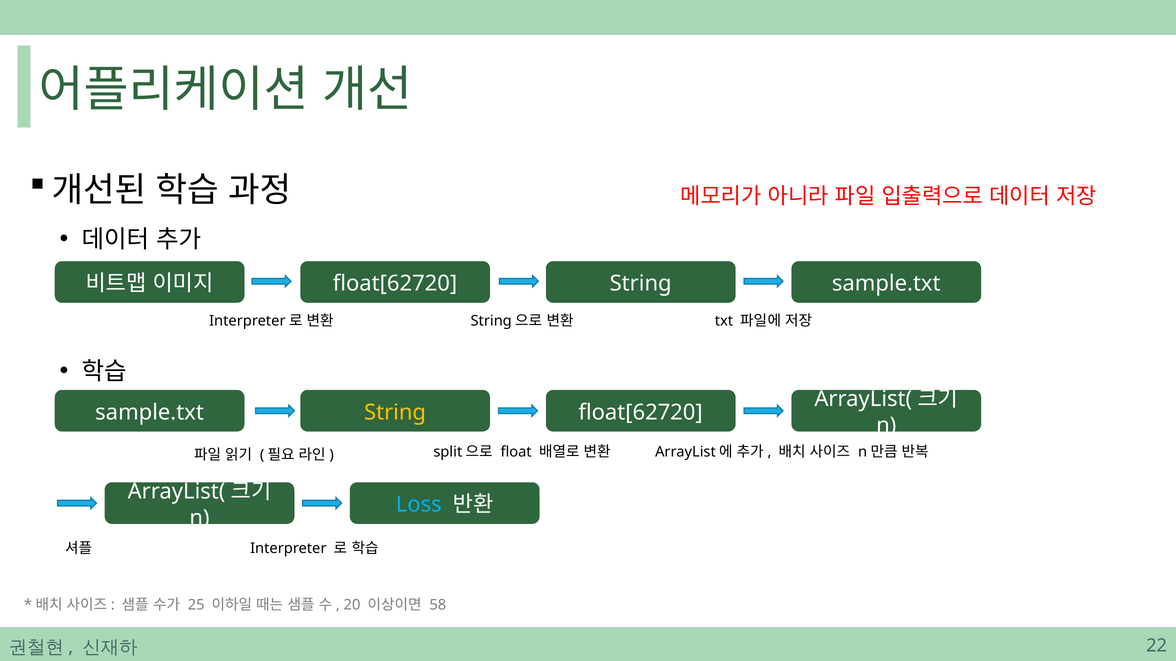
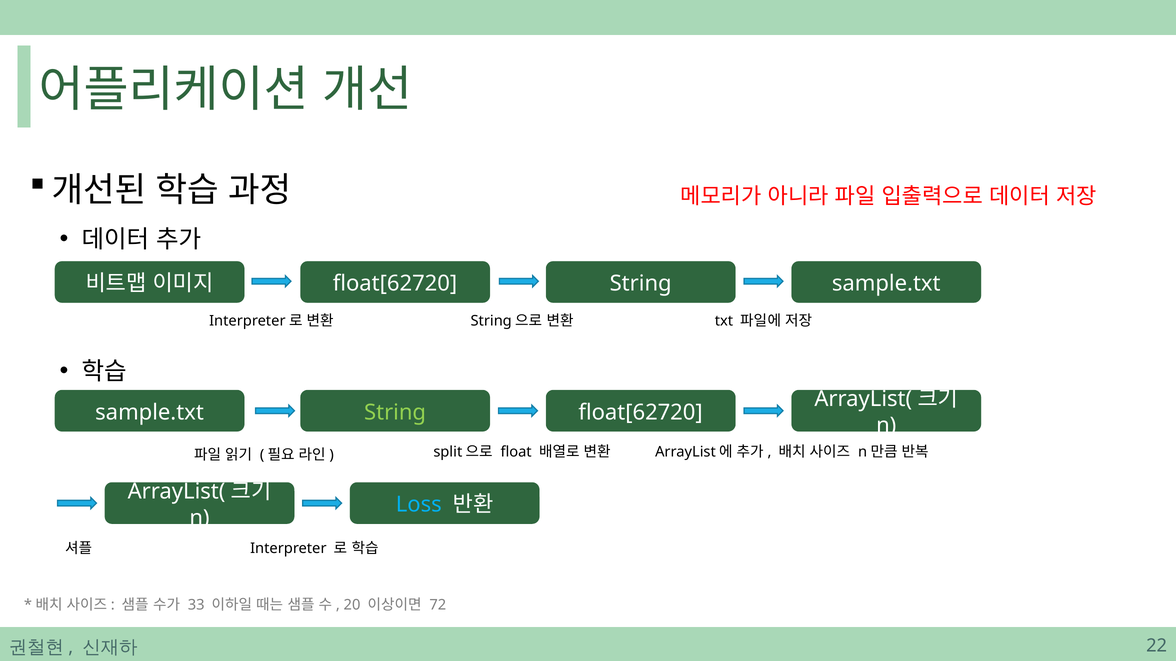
String at (395, 413) colour: yellow -> light green
25: 25 -> 33
58: 58 -> 72
